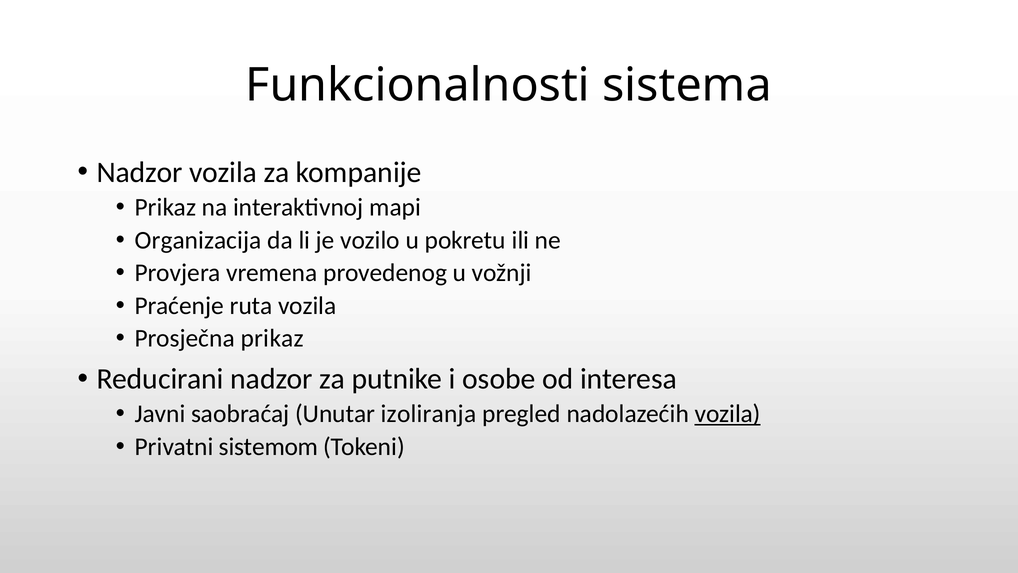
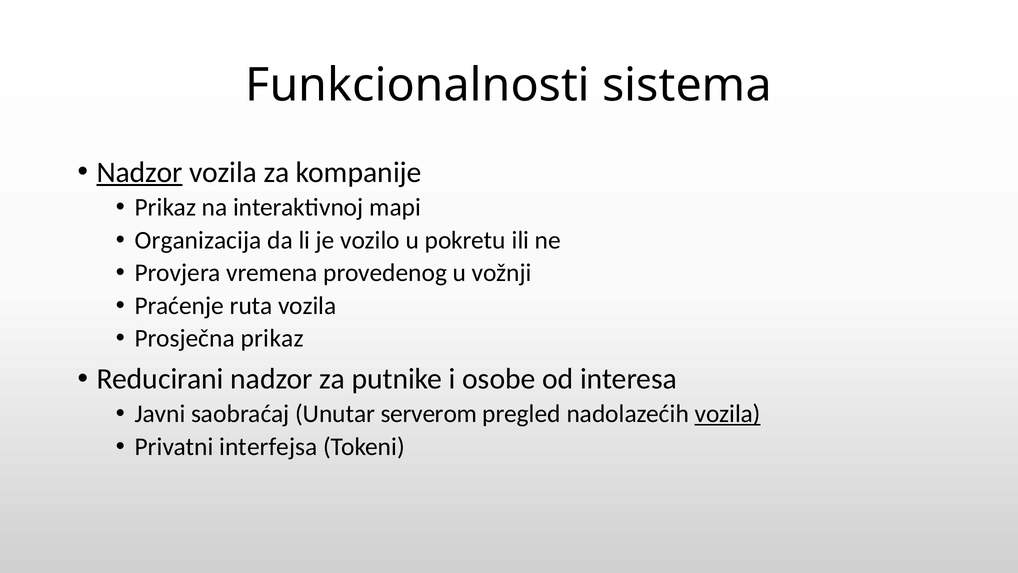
Nadzor at (140, 172) underline: none -> present
izoliranja: izoliranja -> serverom
sistemom: sistemom -> interfejsa
